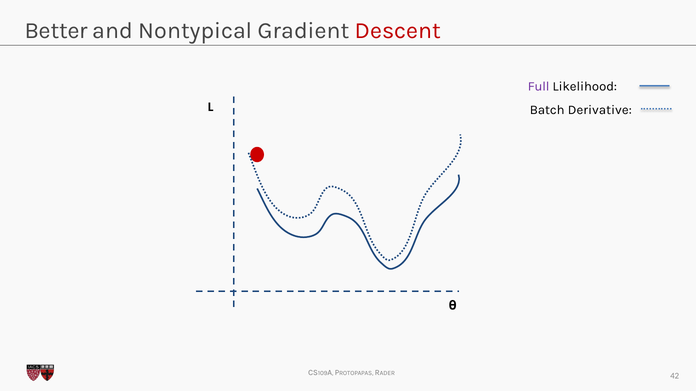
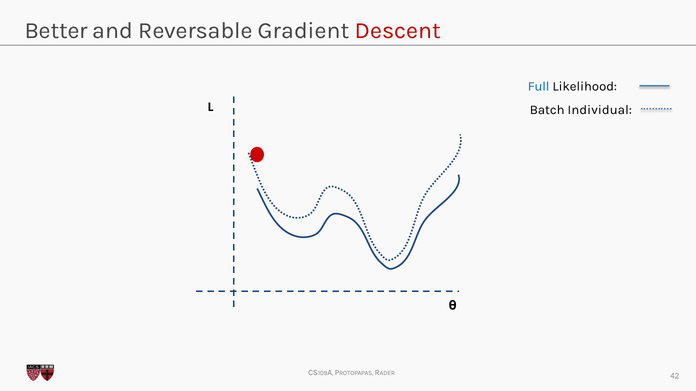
Nontypical: Nontypical -> Reversable
Full colour: purple -> blue
Derivative: Derivative -> Individual
